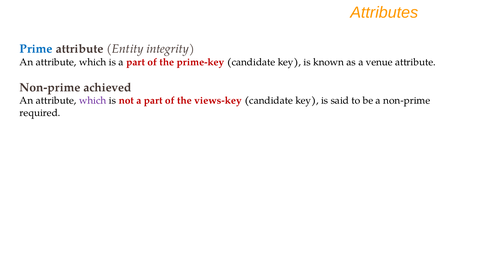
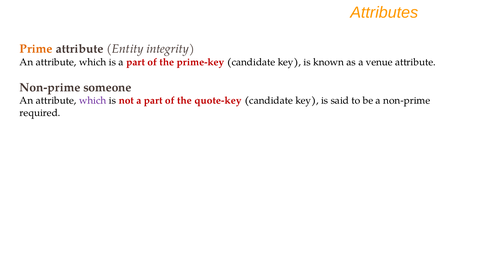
Prime colour: blue -> orange
achieved: achieved -> someone
views-key: views-key -> quote-key
